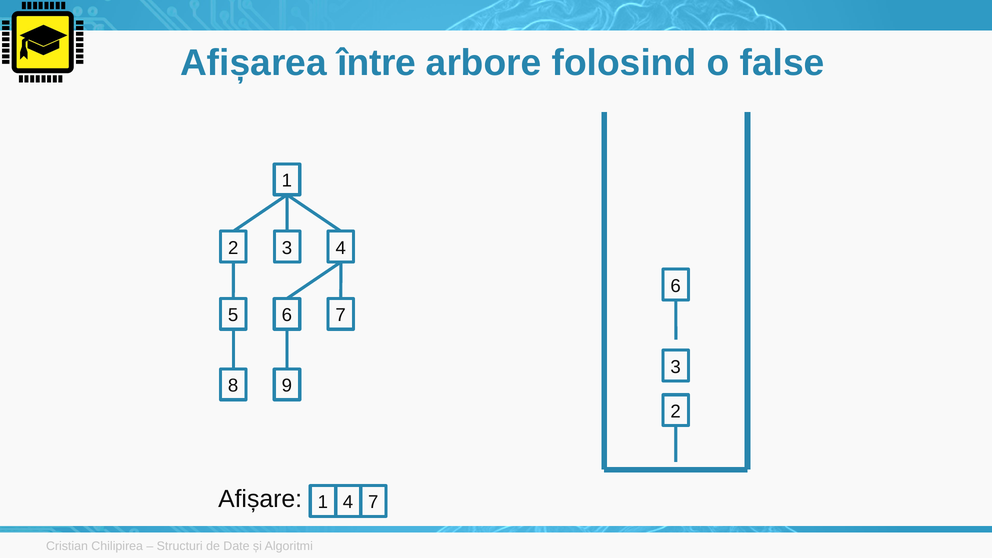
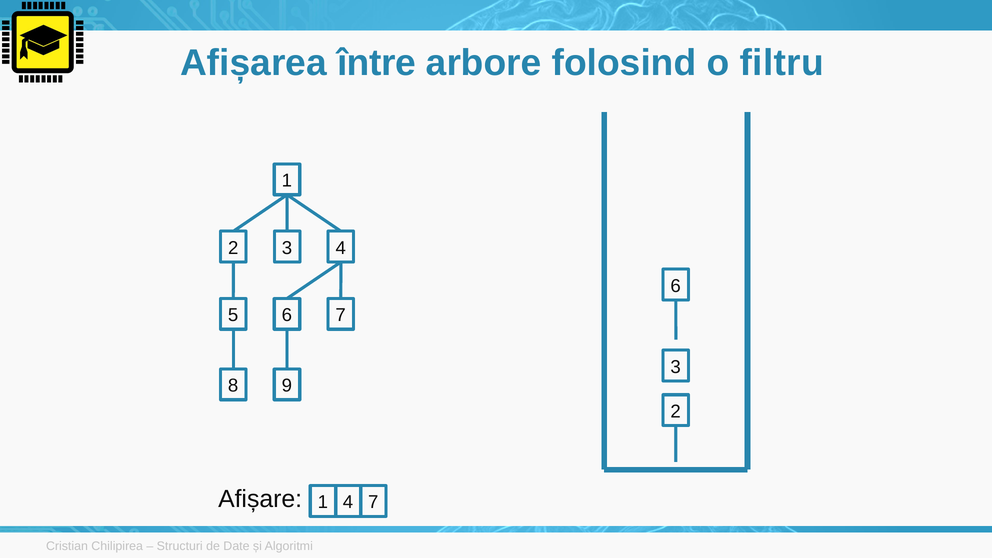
false: false -> filtru
